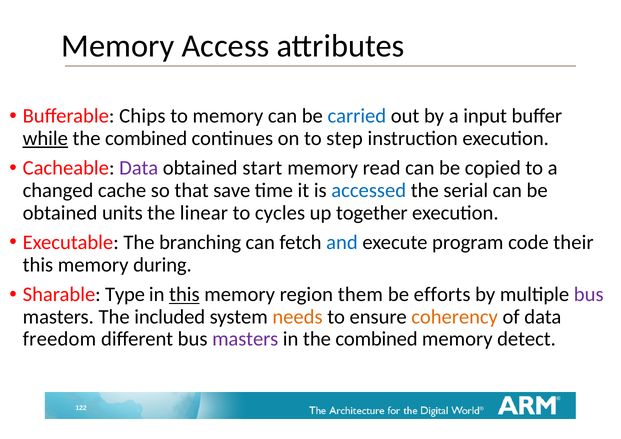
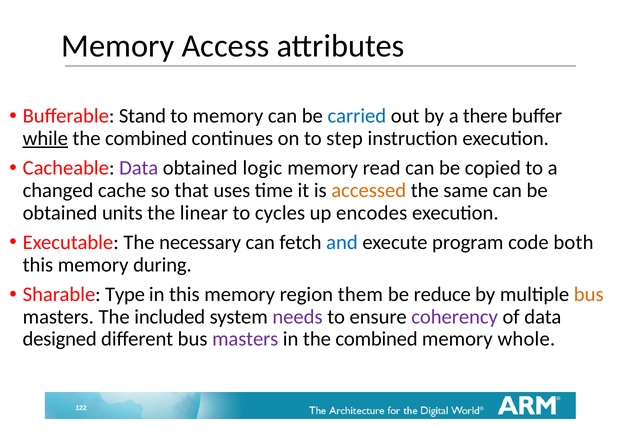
Chips: Chips -> Stand
input: input -> there
start: start -> logic
save: save -> uses
accessed colour: blue -> orange
serial: serial -> same
together: together -> encodes
branching: branching -> necessary
their: their -> both
this at (184, 294) underline: present -> none
efforts: efforts -> reduce
bus at (589, 294) colour: purple -> orange
needs colour: orange -> purple
coherency colour: orange -> purple
freedom: freedom -> designed
detect: detect -> whole
